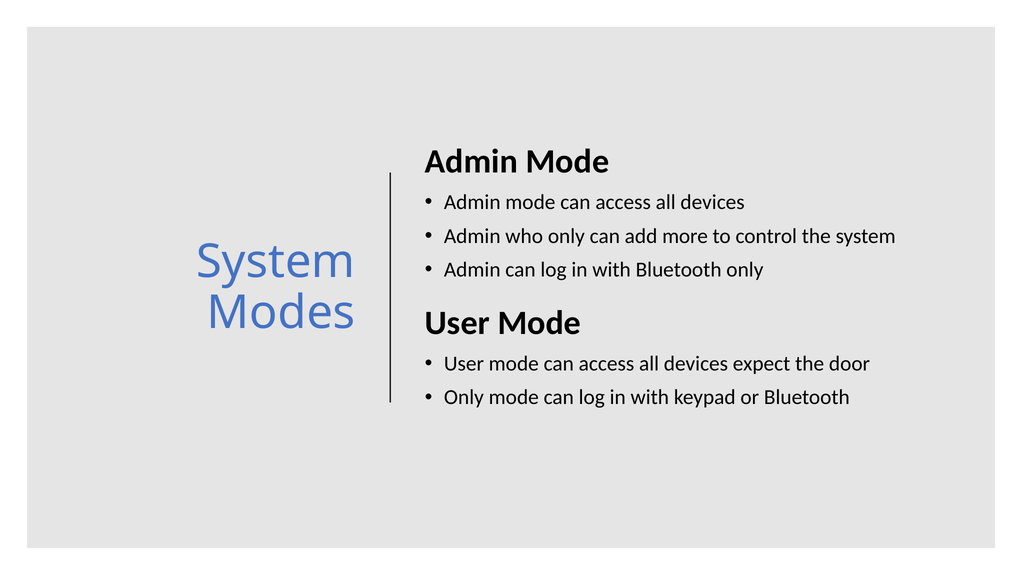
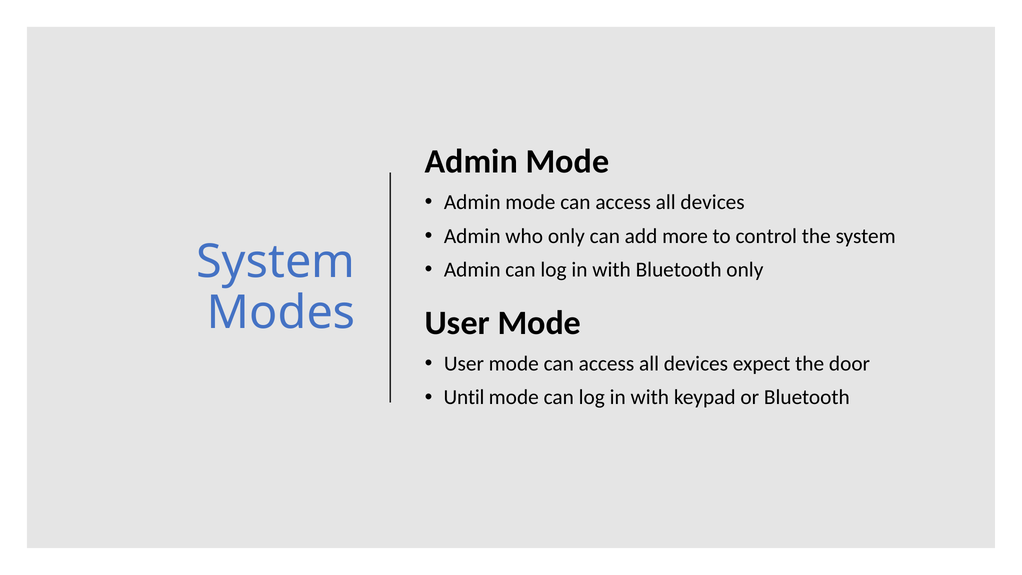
Only at (464, 397): Only -> Until
